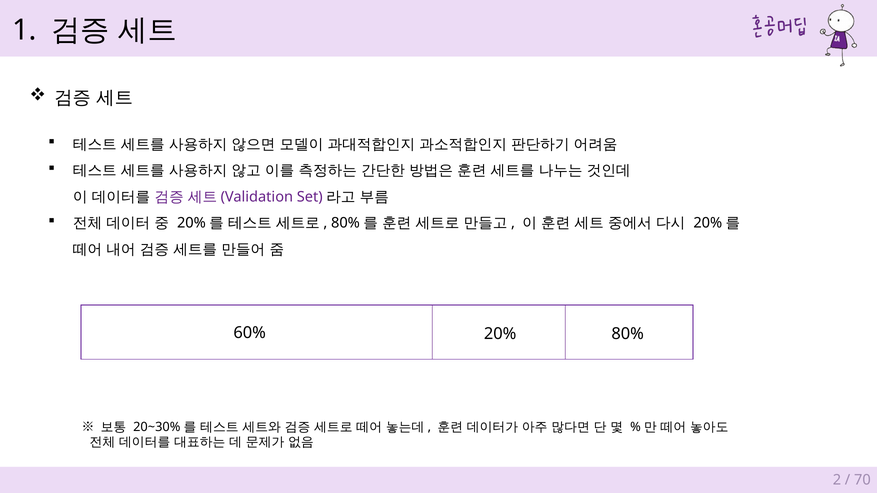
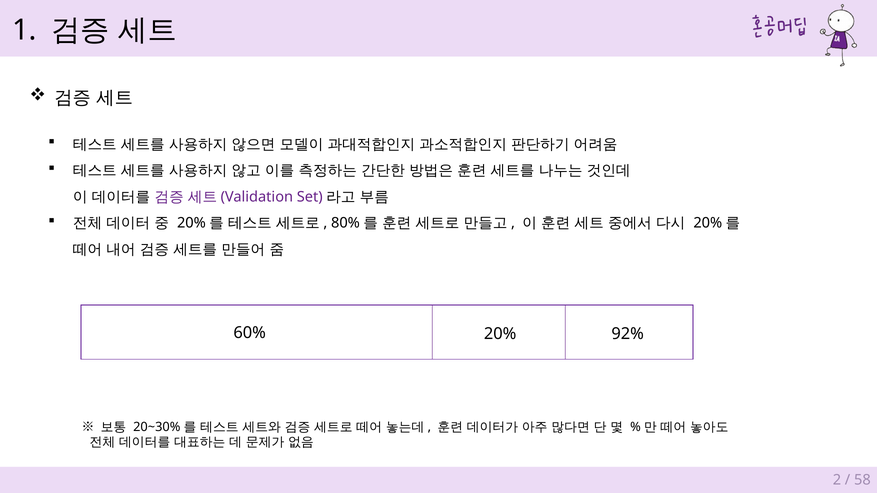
80%: 80% -> 92%
70: 70 -> 58
